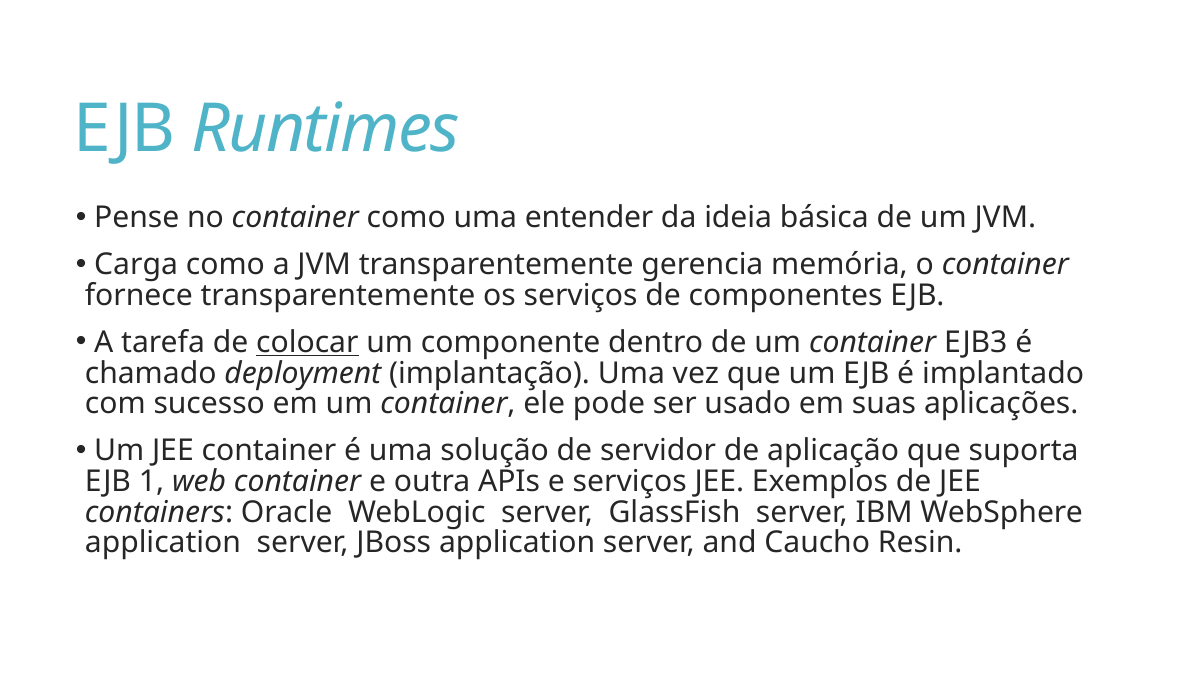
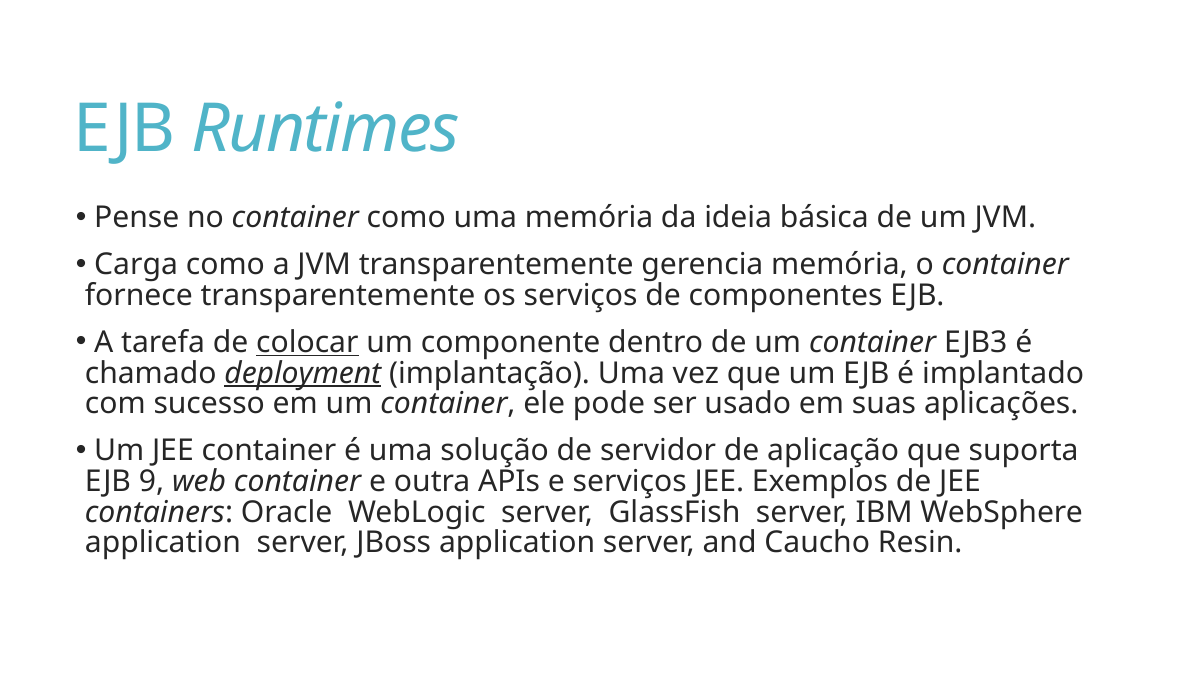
uma entender: entender -> memória
deployment underline: none -> present
1: 1 -> 9
